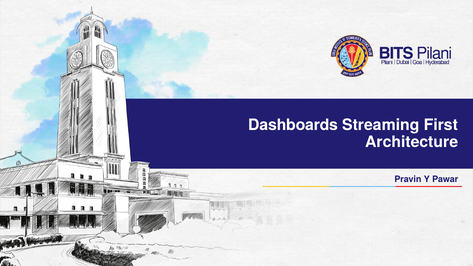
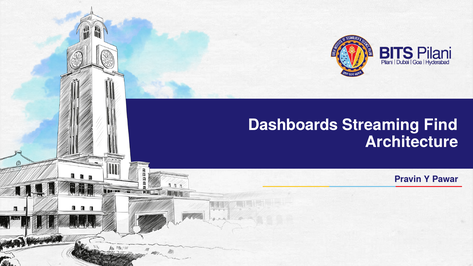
First: First -> Find
